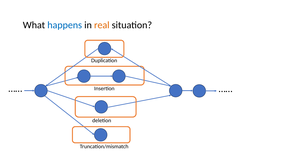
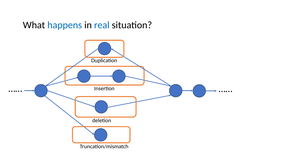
real colour: orange -> blue
